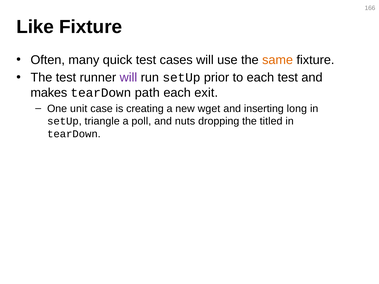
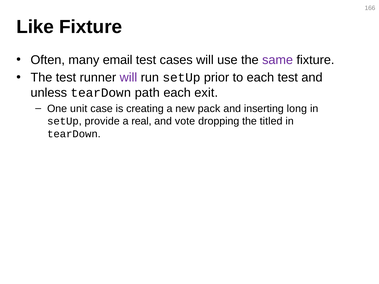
quick: quick -> email
same colour: orange -> purple
makes: makes -> unless
wget: wget -> pack
triangle: triangle -> provide
poll: poll -> real
nuts: nuts -> vote
